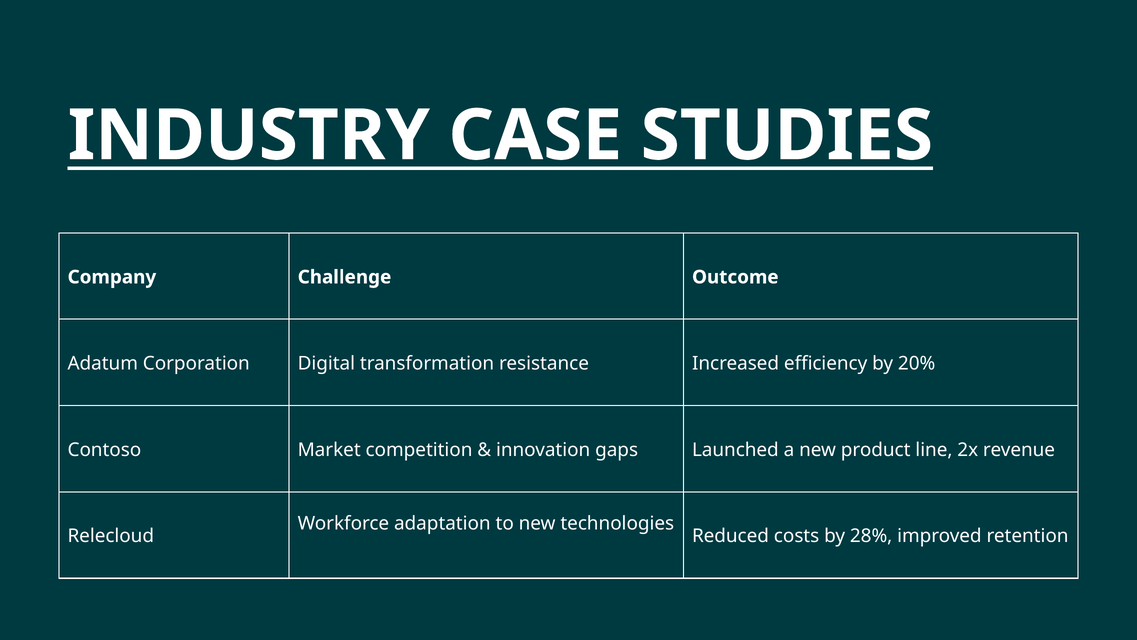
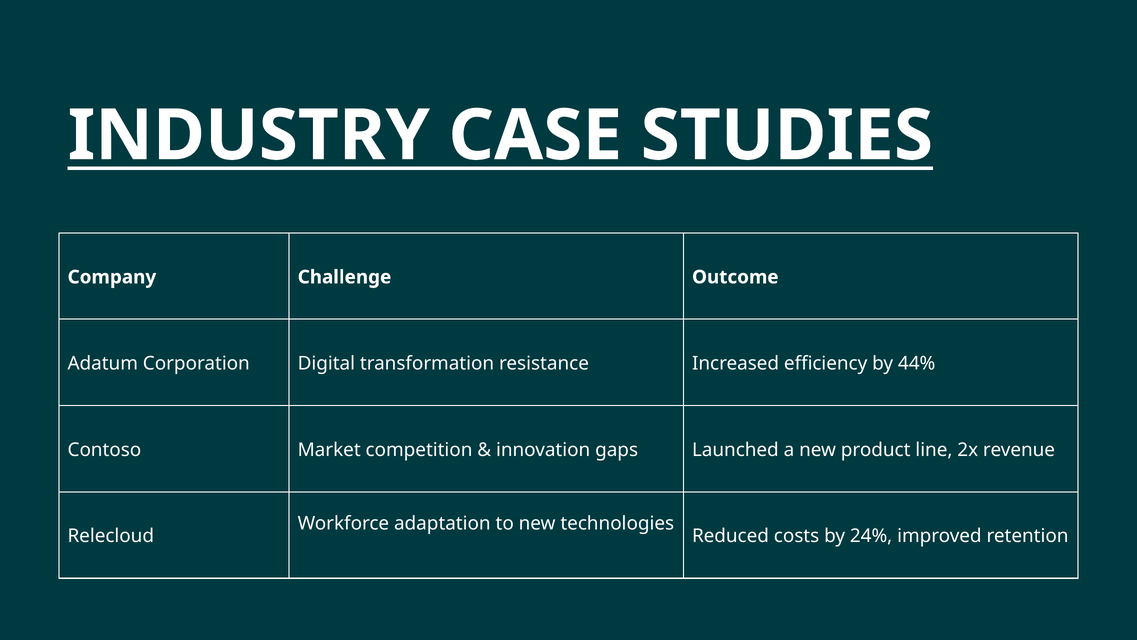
20%: 20% -> 44%
28%: 28% -> 24%
